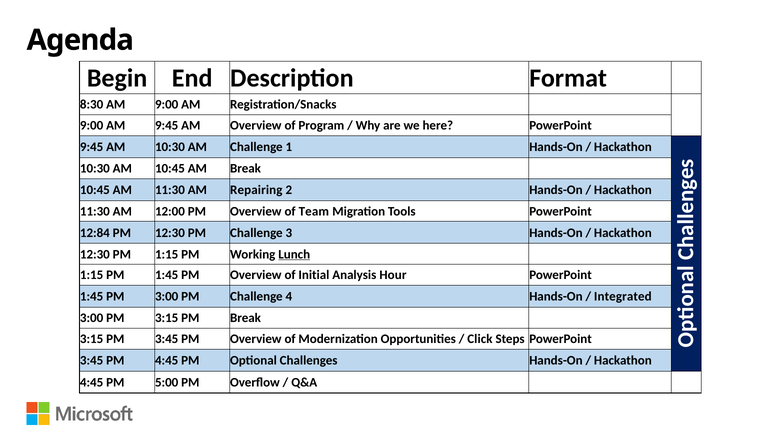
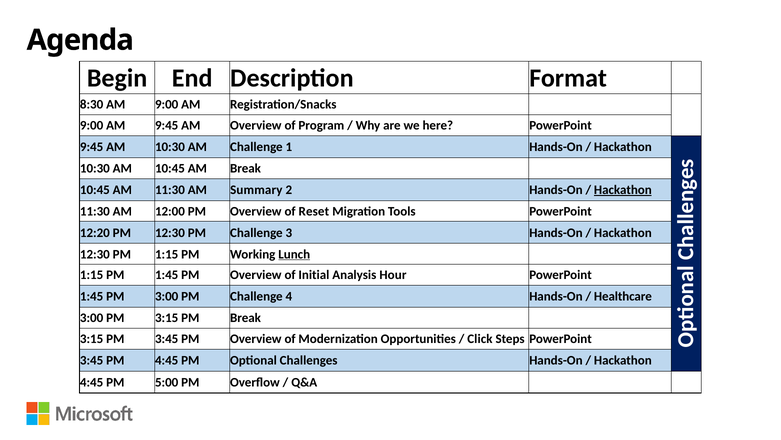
Repairing: Repairing -> Summary
Hackathon at (623, 190) underline: none -> present
Team: Team -> Reset
12:84: 12:84 -> 12:20
Integrated: Integrated -> Healthcare
